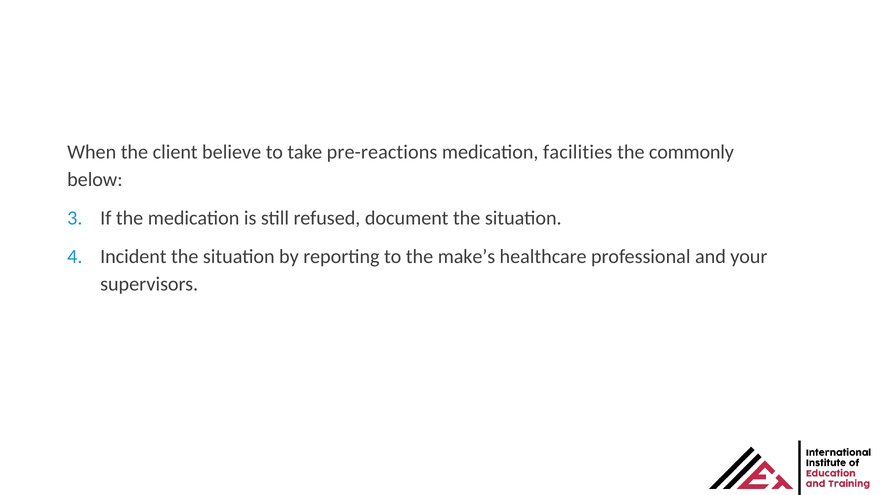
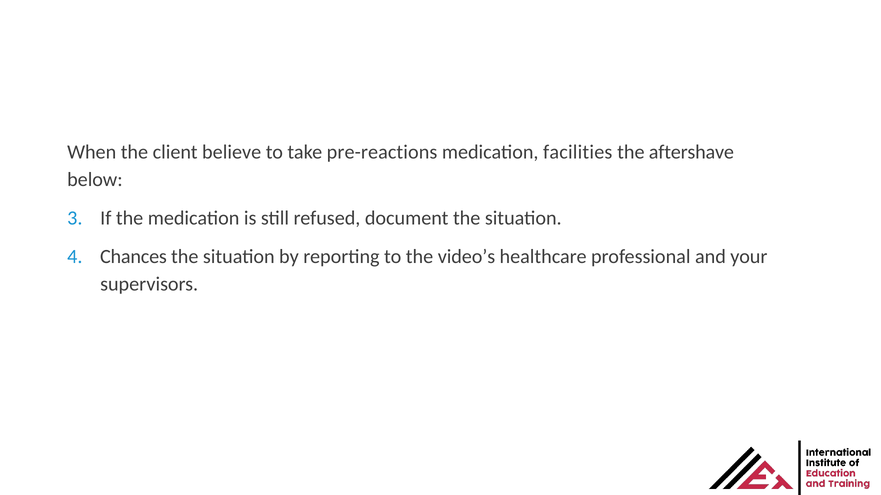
commonly: commonly -> aftershave
Incident: Incident -> Chances
make’s: make’s -> video’s
